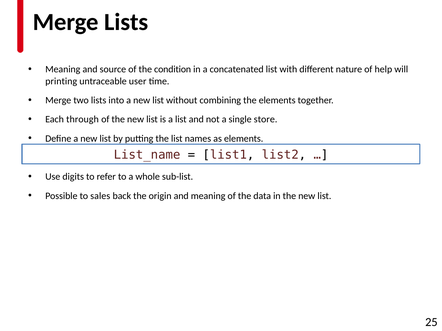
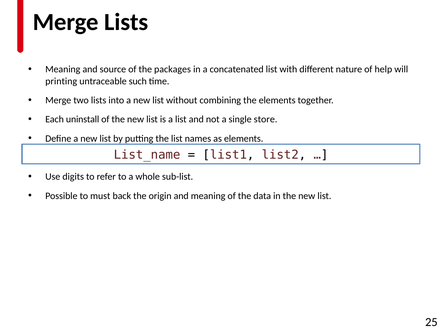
condition: condition -> packages
user: user -> such
through: through -> uninstall
sales: sales -> must
